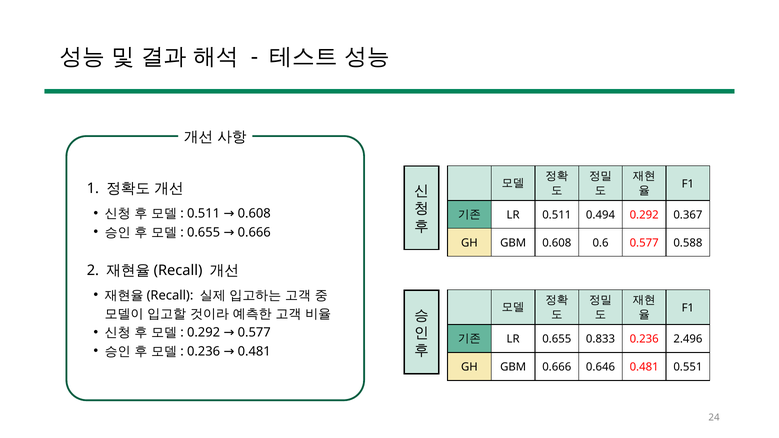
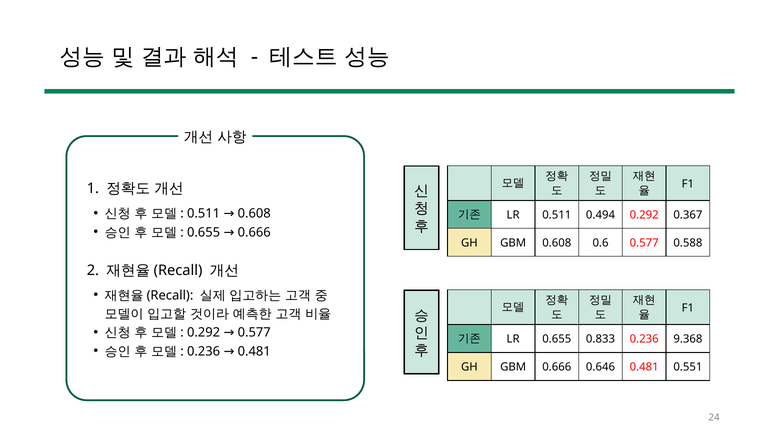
2.496: 2.496 -> 9.368
